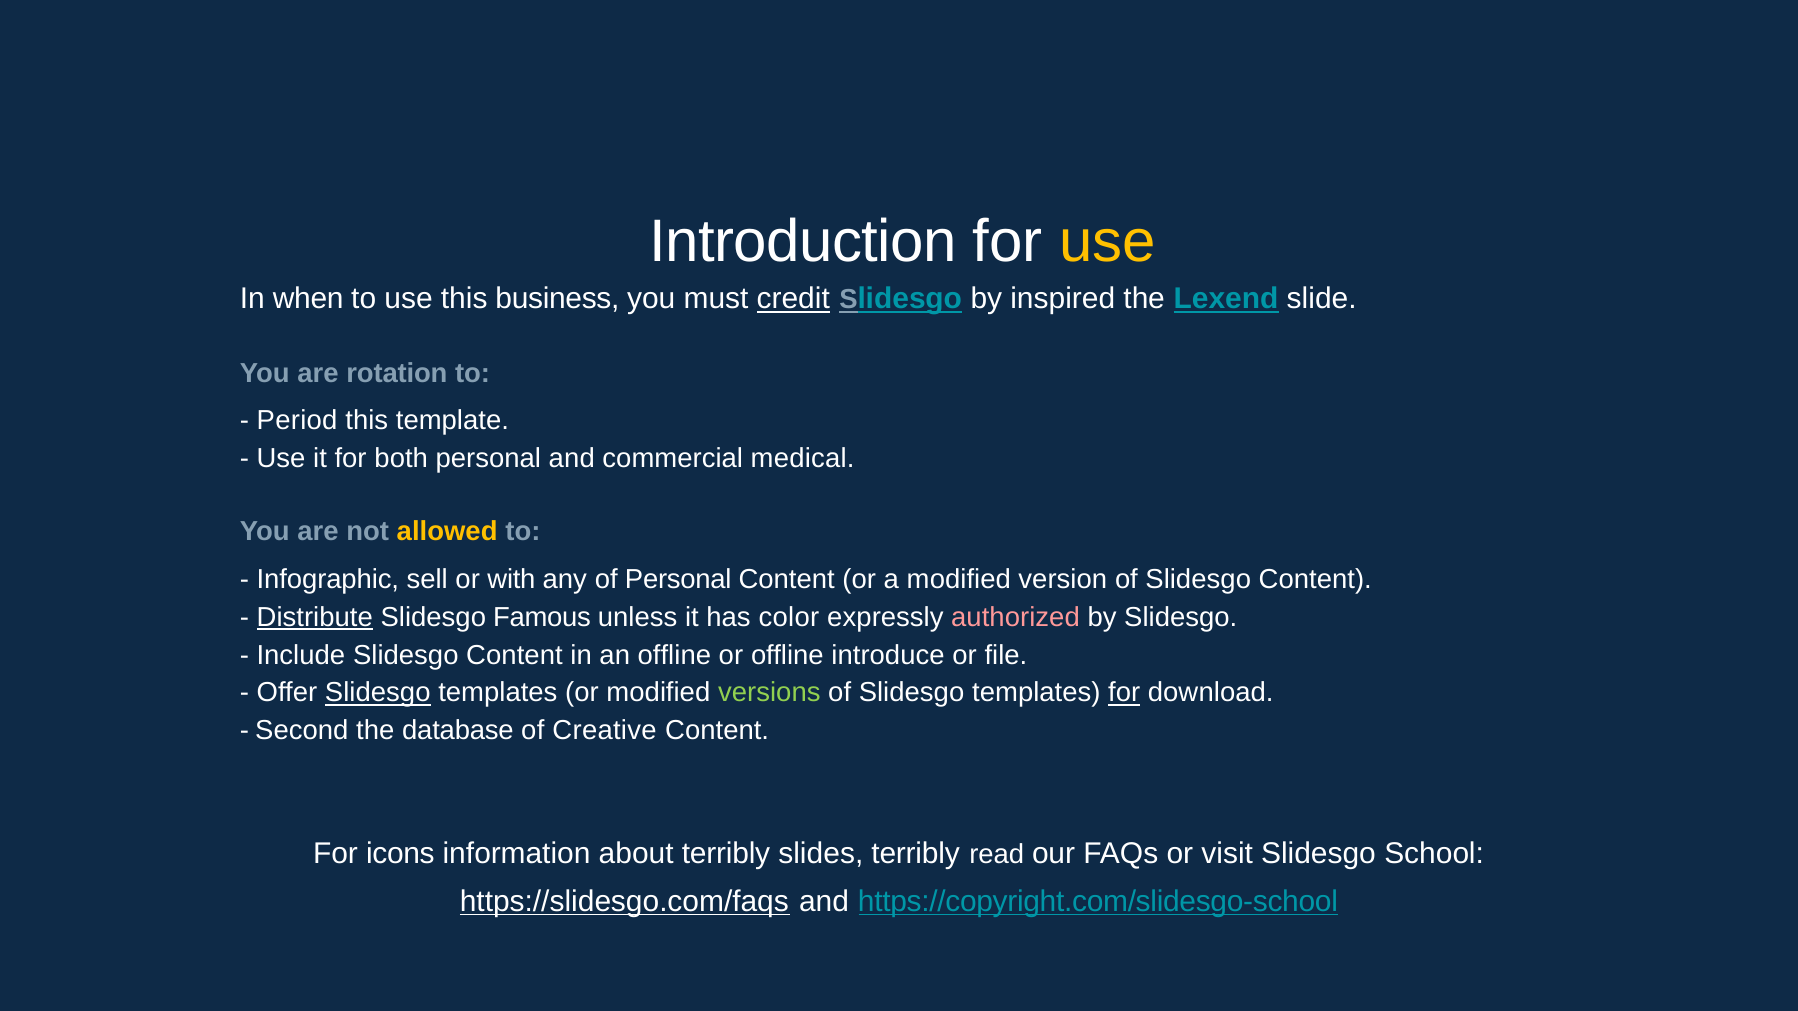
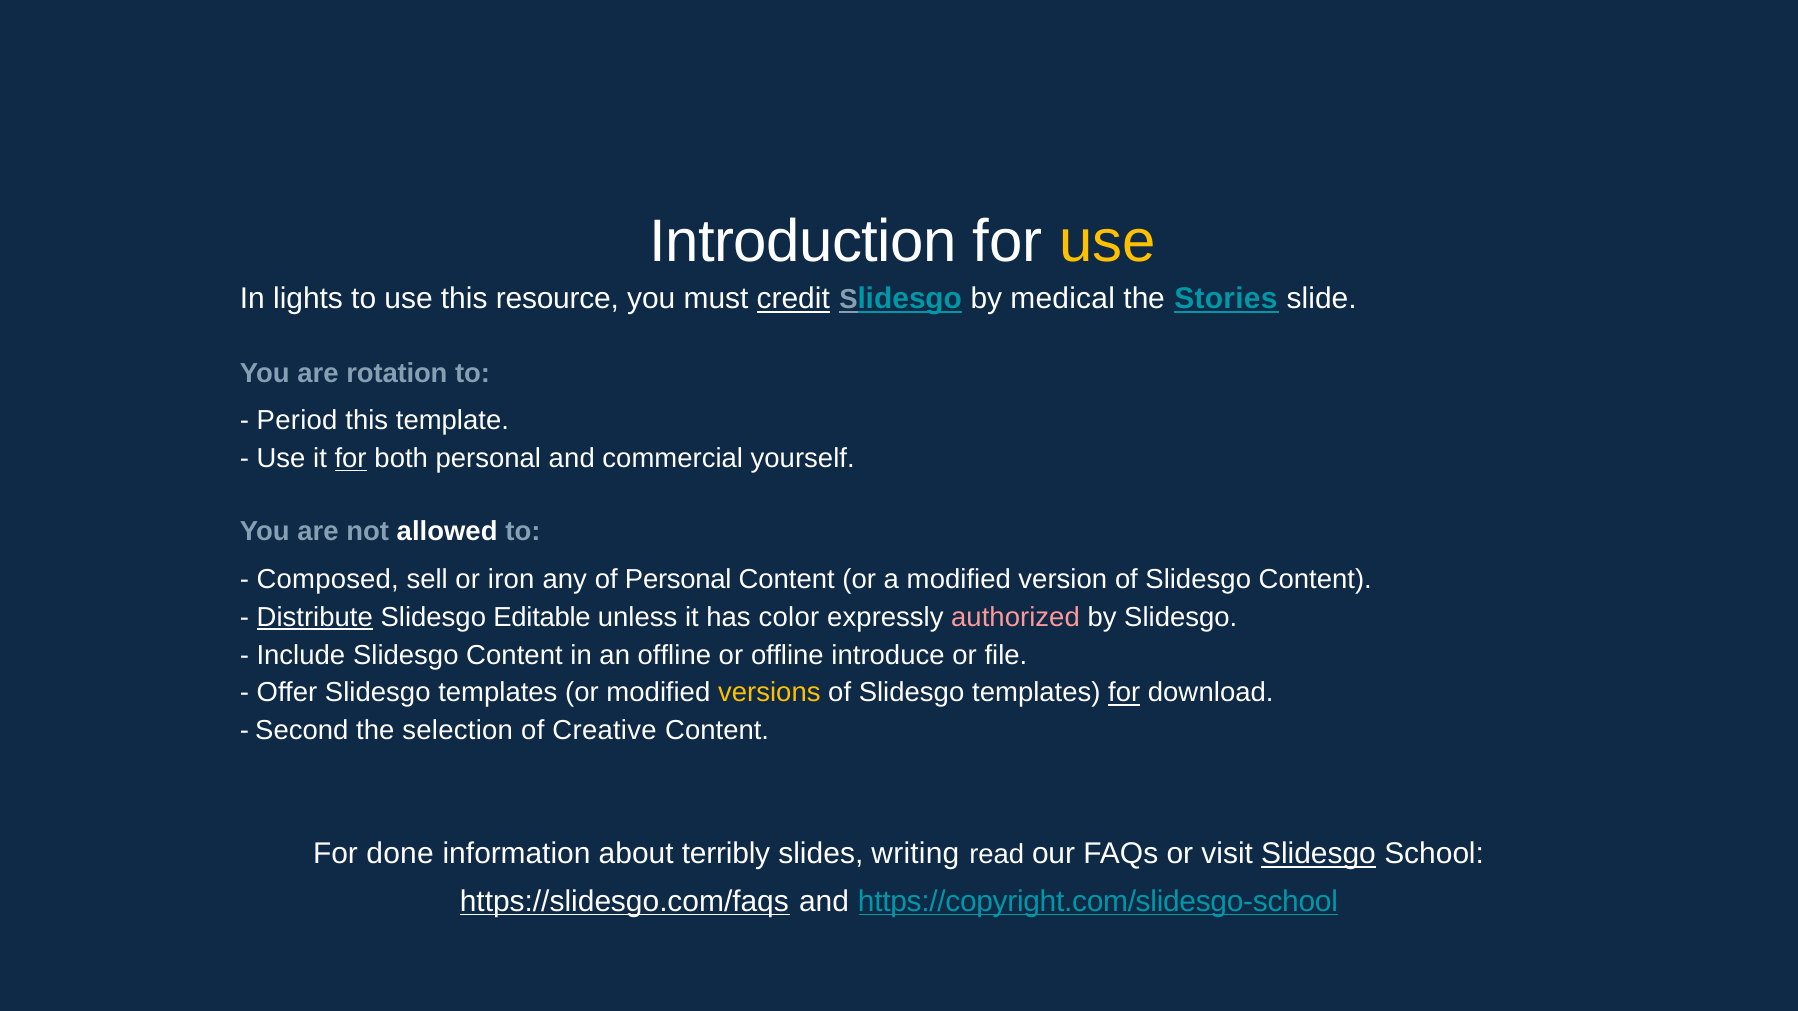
when: when -> lights
business: business -> resource
inspired: inspired -> medical
Lexend: Lexend -> Stories
for at (351, 459) underline: none -> present
medical: medical -> yourself
allowed colour: yellow -> white
Infographic: Infographic -> Composed
with: with -> iron
Famous: Famous -> Editable
Slidesgo at (378, 693) underline: present -> none
versions colour: light green -> yellow
database: database -> selection
icons: icons -> done
slides terribly: terribly -> writing
Slidesgo at (1318, 854) underline: none -> present
